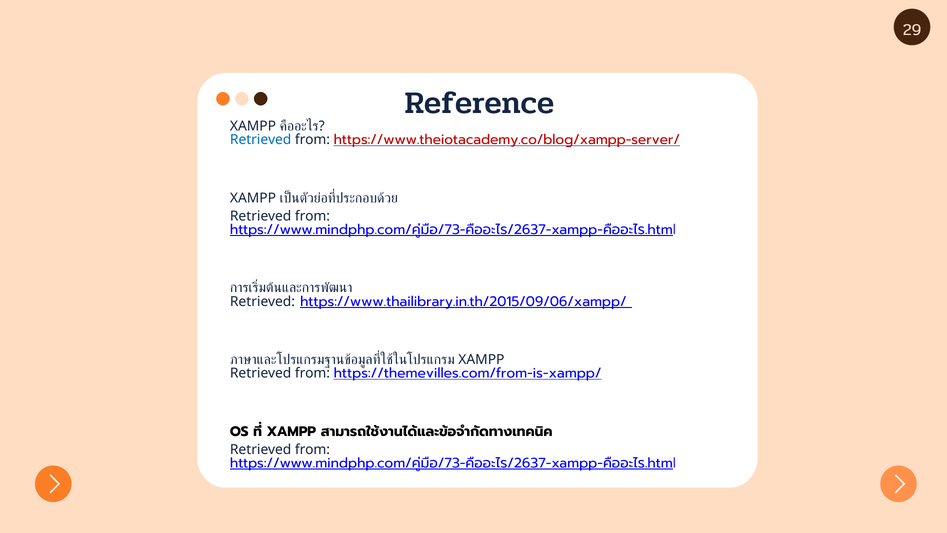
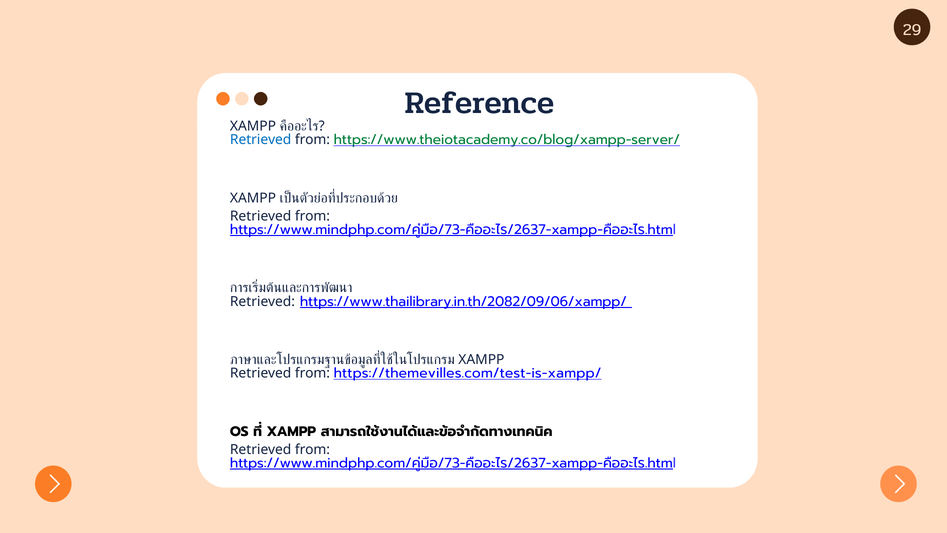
https://www.theiotacademy.co/blog/xampp-server/ colour: red -> green
https://www.thailibrary.in.th/2015/09/06/xampp/: https://www.thailibrary.in.th/2015/09/06/xampp/ -> https://www.thailibrary.in.th/2082/09/06/xampp/
https://themevilles.com/from-is-xampp/: https://themevilles.com/from-is-xampp/ -> https://themevilles.com/test-is-xampp/
